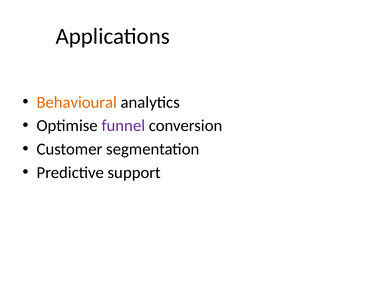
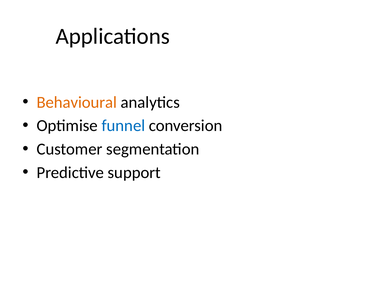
funnel colour: purple -> blue
